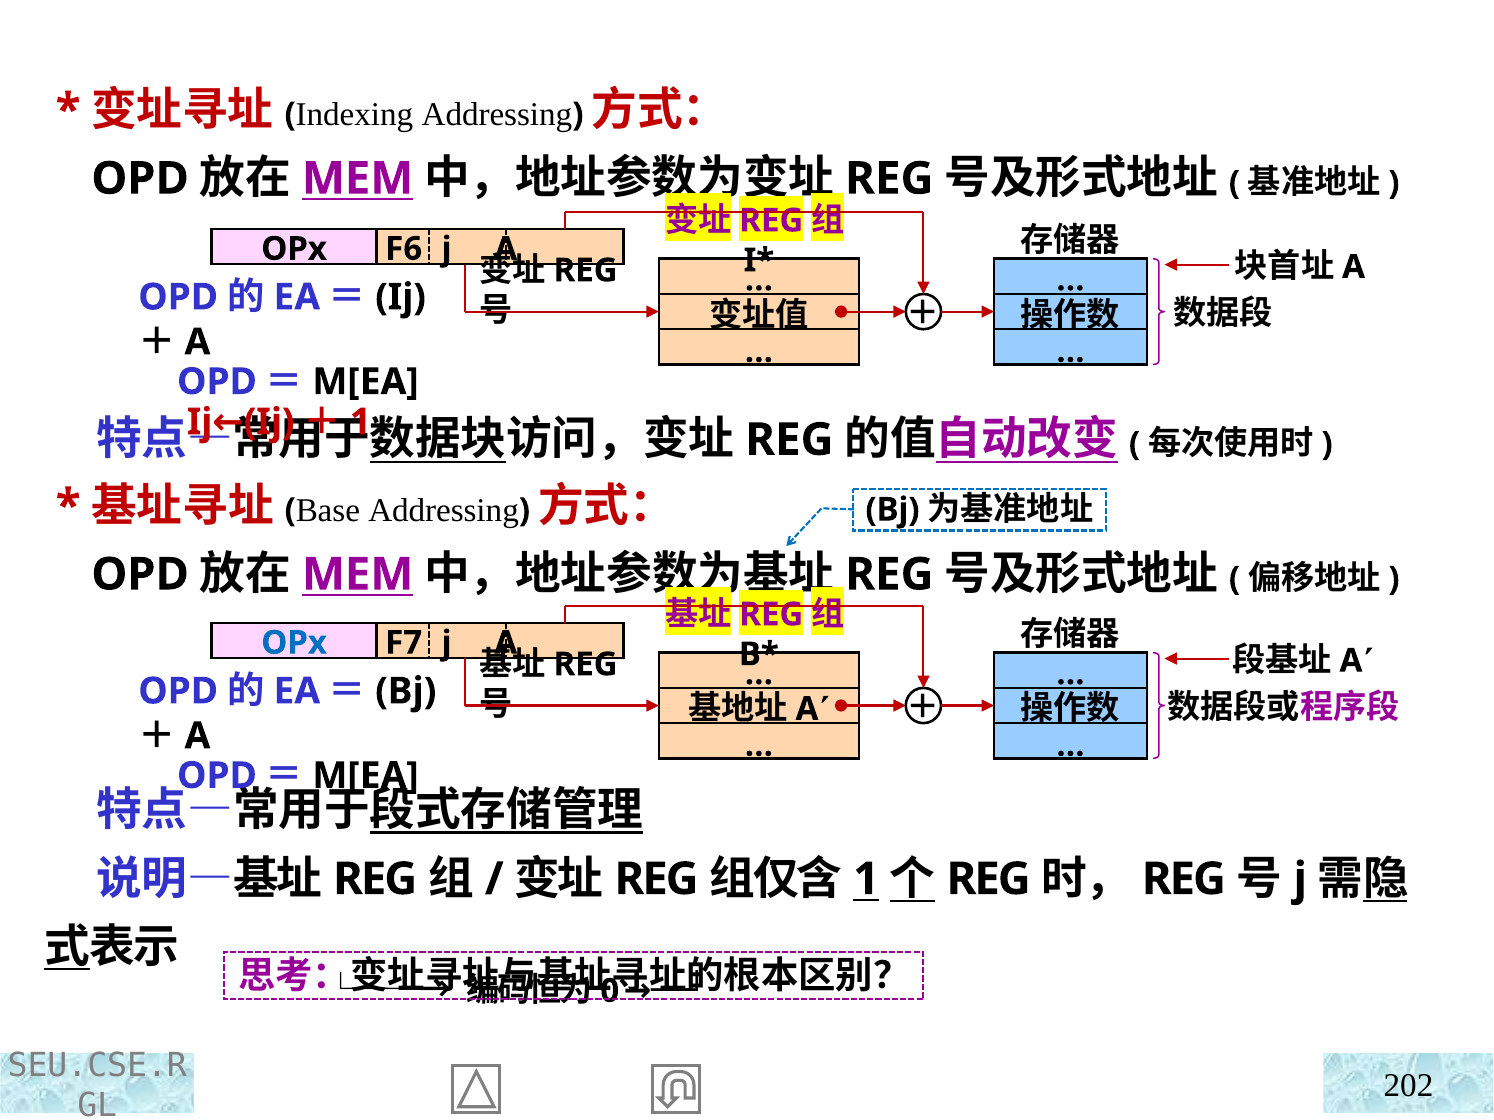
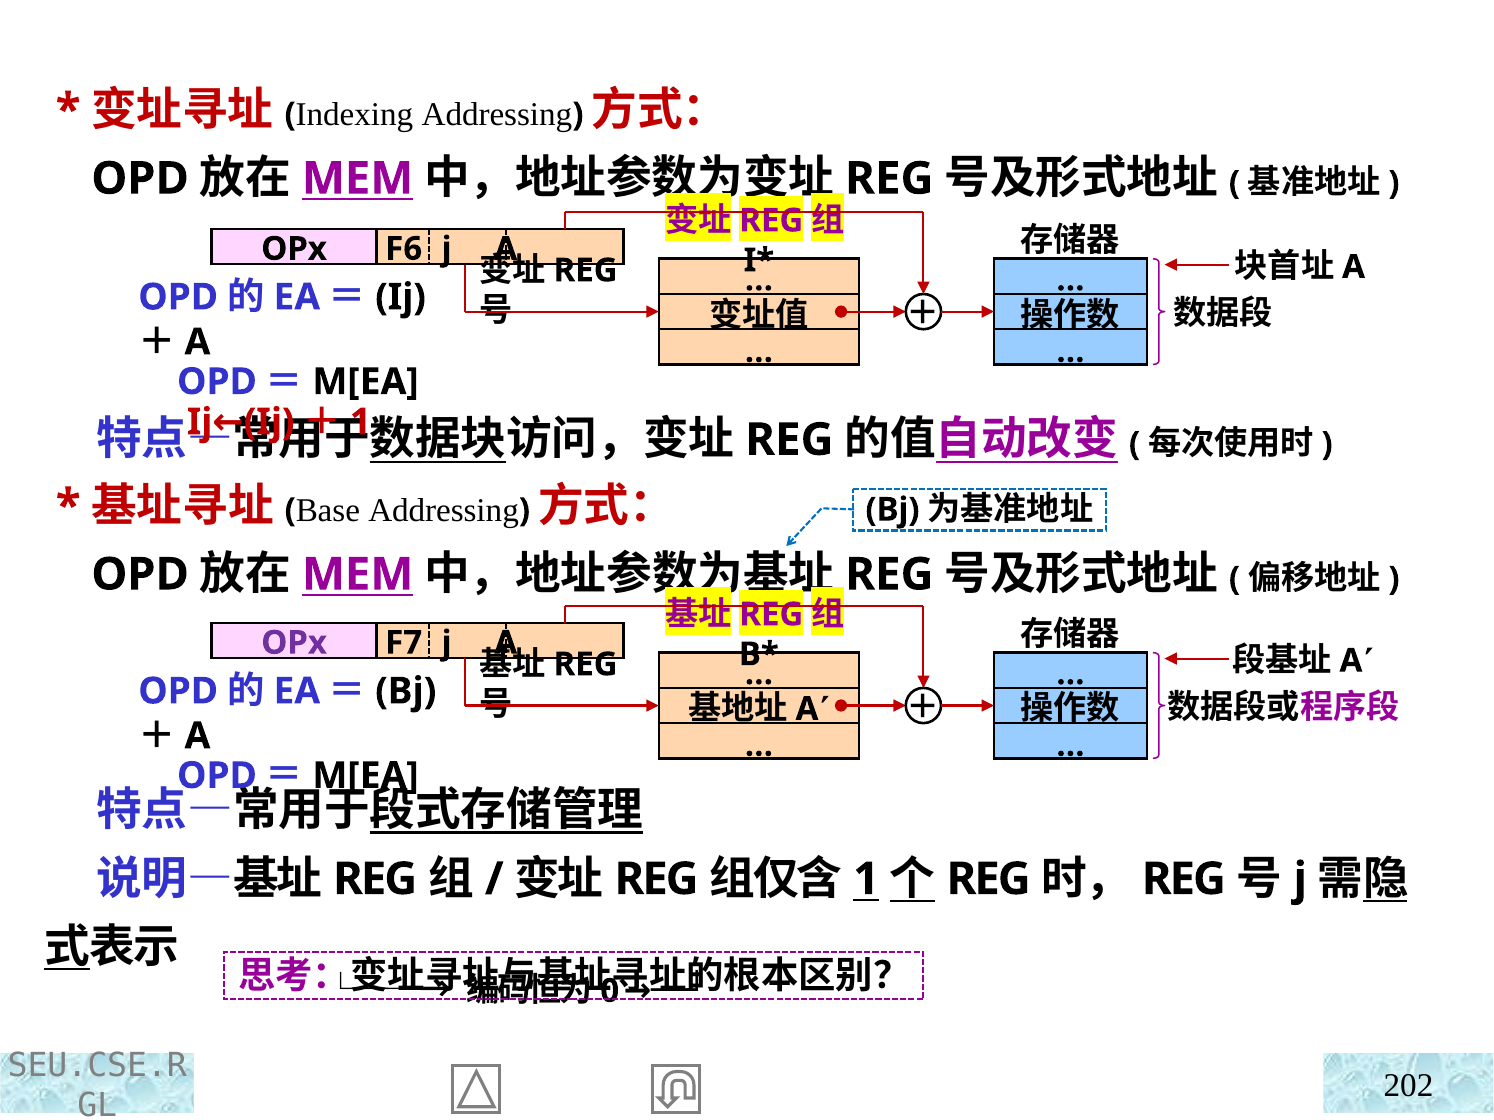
OPx at (294, 643) colour: blue -> purple
